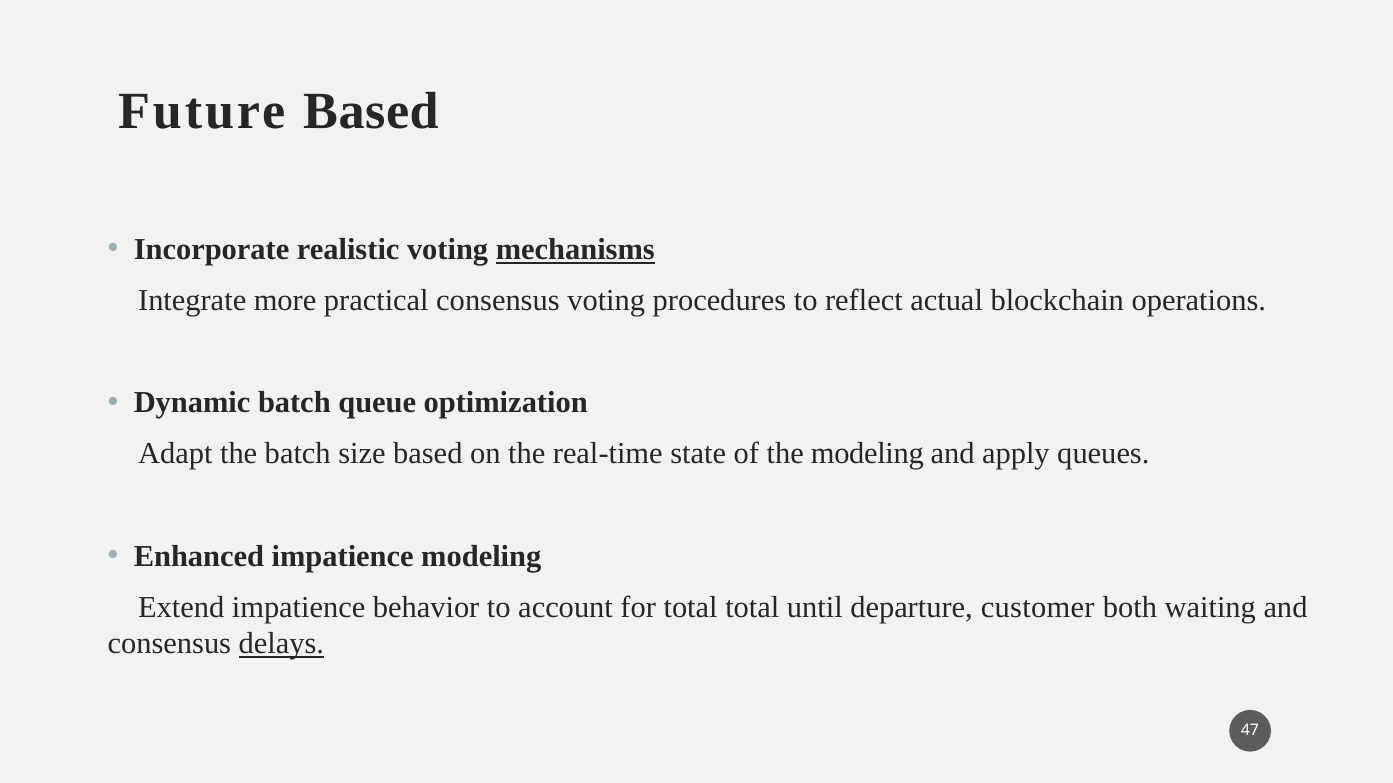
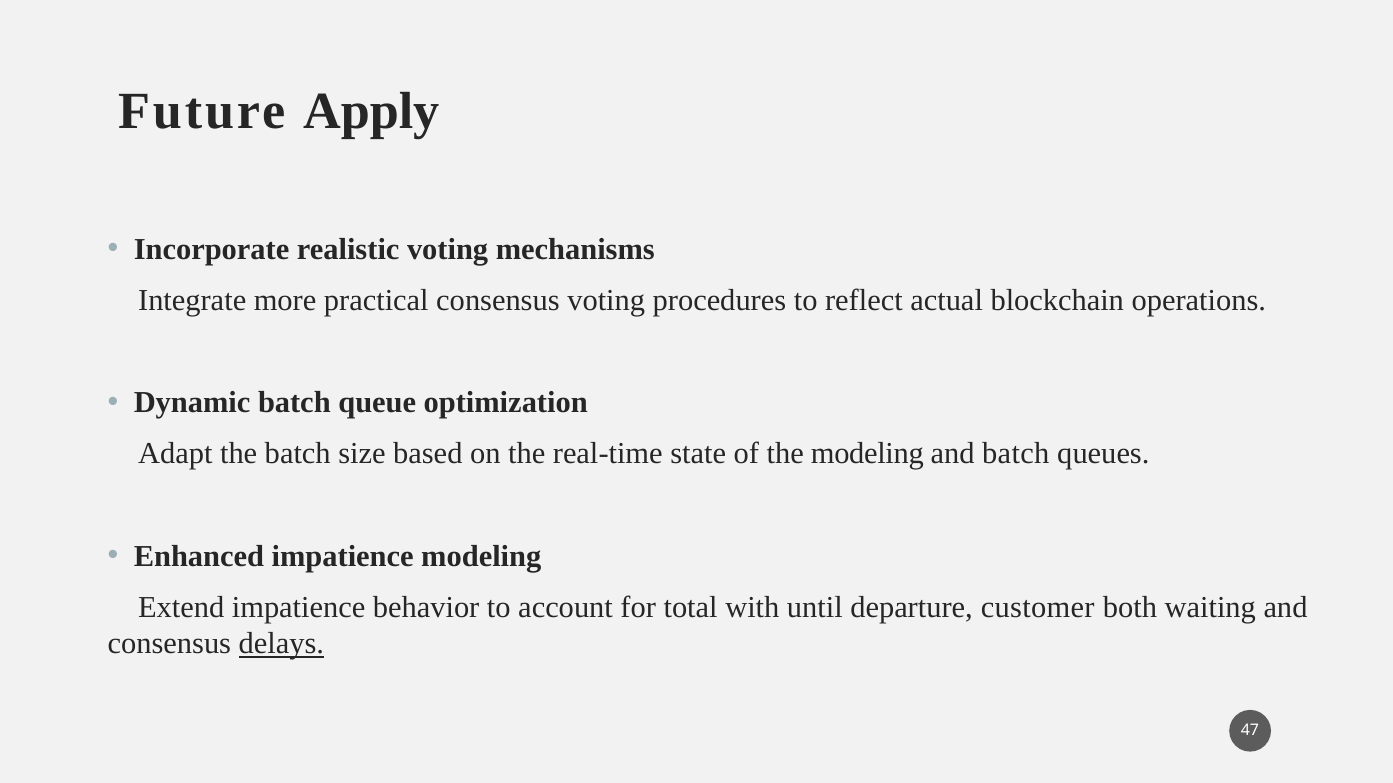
Future Based: Based -> Apply
mechanisms underline: present -> none
and apply: apply -> batch
total total: total -> with
